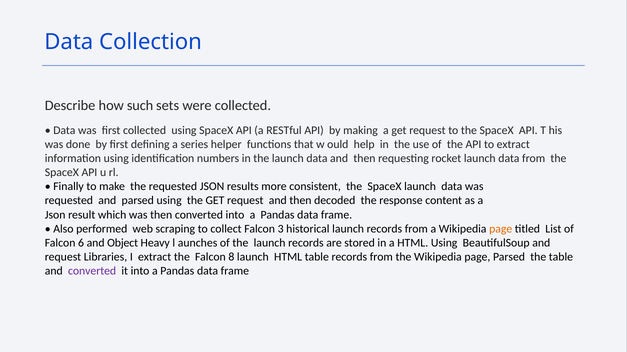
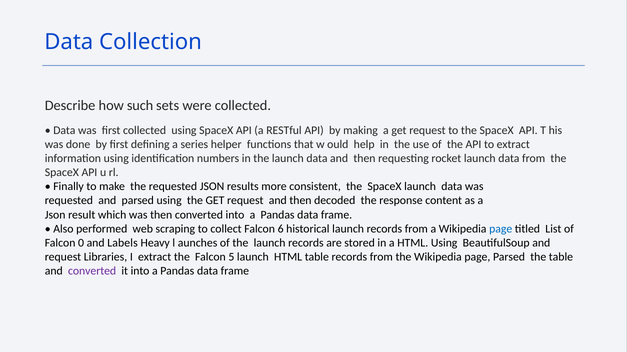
3: 3 -> 6
page at (501, 229) colour: orange -> blue
6: 6 -> 0
Object: Object -> Labels
8: 8 -> 5
